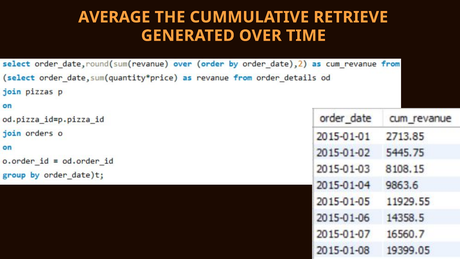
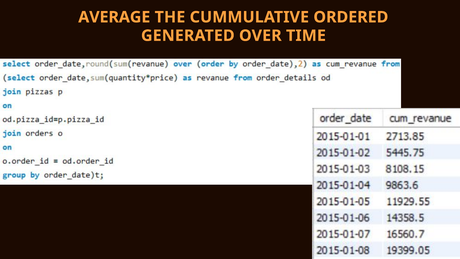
RETRIEVE: RETRIEVE -> ORDERED
